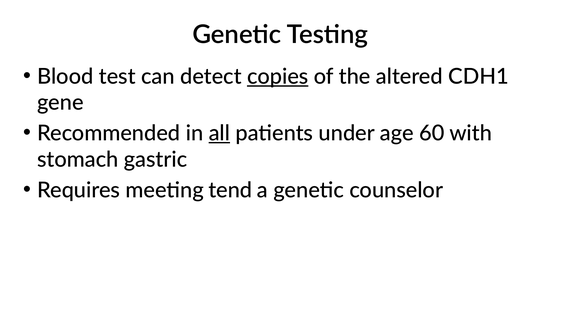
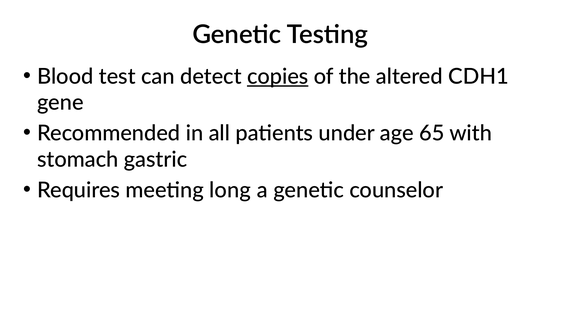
all underline: present -> none
60: 60 -> 65
tend: tend -> long
